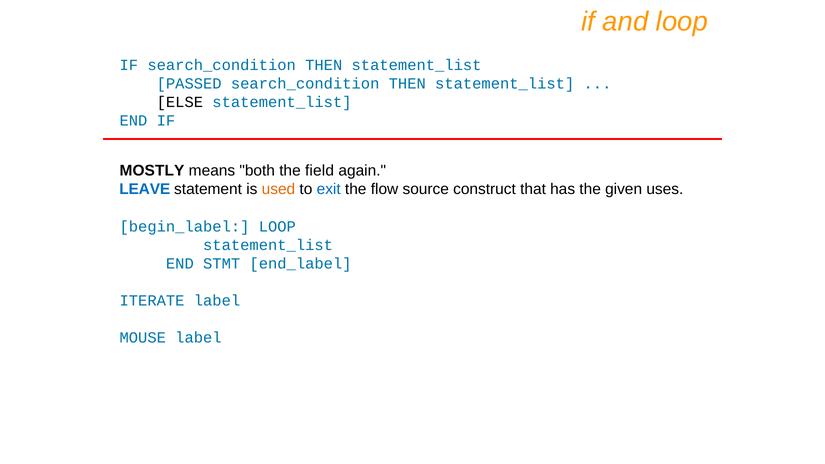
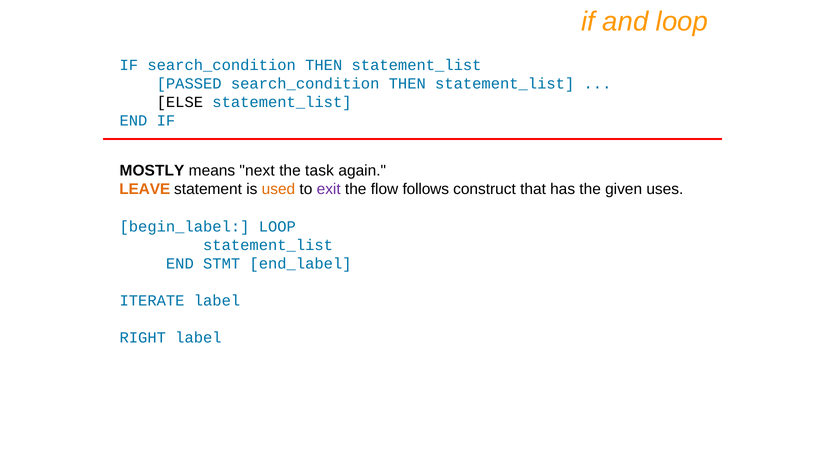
both: both -> next
field: field -> task
LEAVE colour: blue -> orange
exit colour: blue -> purple
source: source -> follows
MOUSE: MOUSE -> RIGHT
